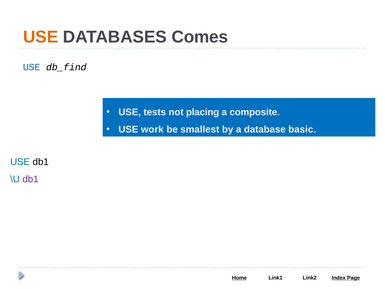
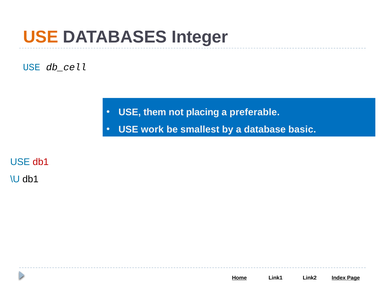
Comes: Comes -> Integer
db_find: db_find -> db_cell
tests: tests -> them
composite: composite -> preferable
db1 at (41, 162) colour: black -> red
db1 at (30, 179) colour: purple -> black
